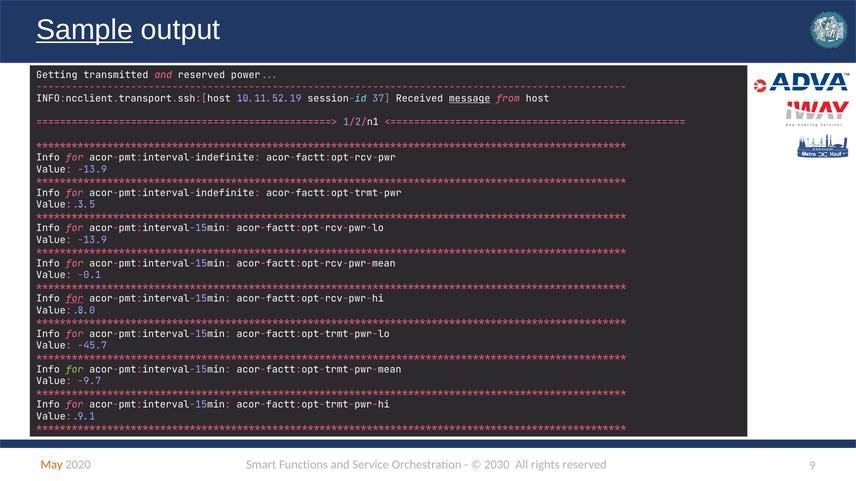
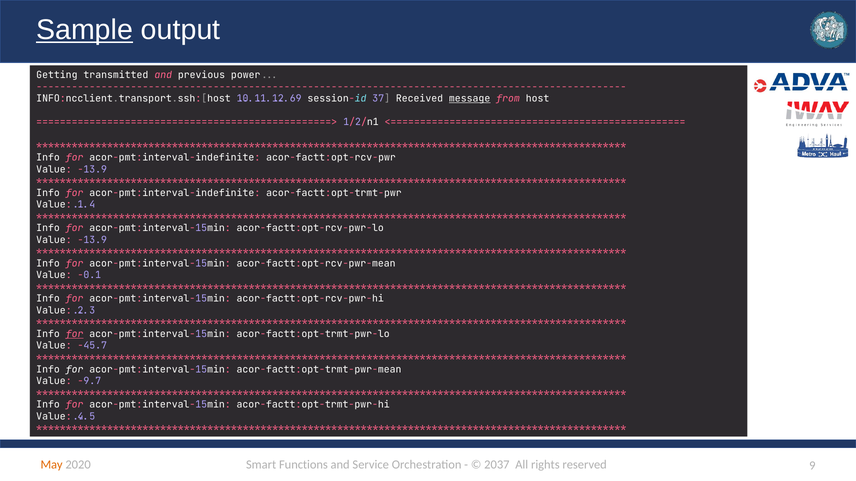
and reserved: reserved -> previous
10.11.52.19: 10.11.52.19 -> 10.11.12.69
3.5: 3.5 -> 1.4
for at (75, 299) underline: present -> none
8.0: 8.0 -> 2.3
for at (75, 334) underline: none -> present
for at (75, 370) colour: light green -> white
9.1: 9.1 -> 4.5
2030: 2030 -> 2037
